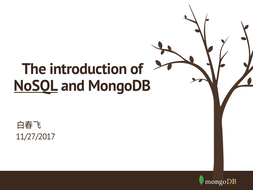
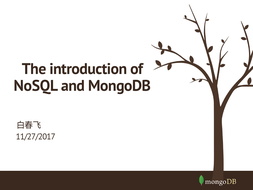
NoSQL underline: present -> none
